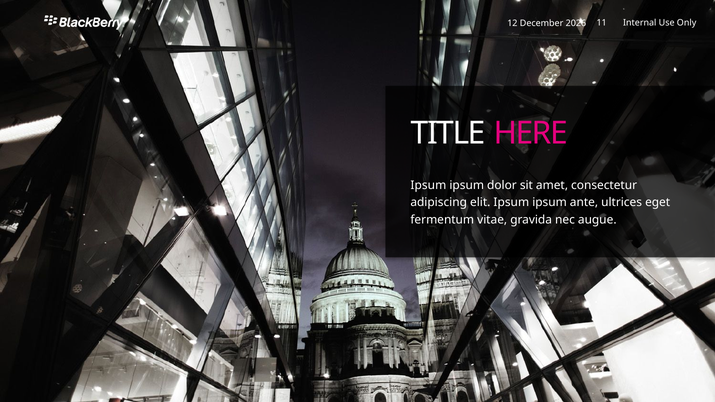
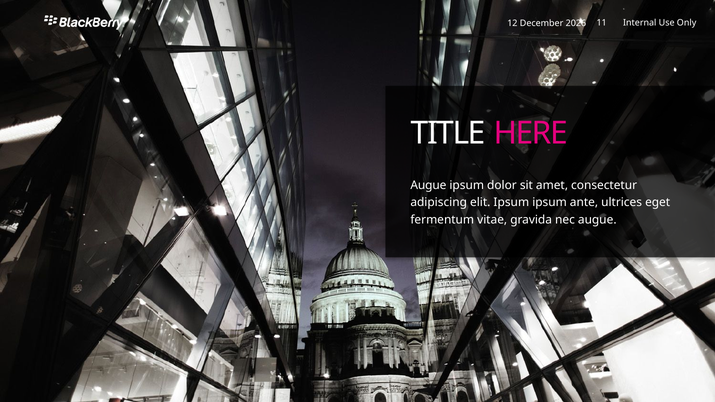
Ipsum at (428, 185): Ipsum -> Augue
